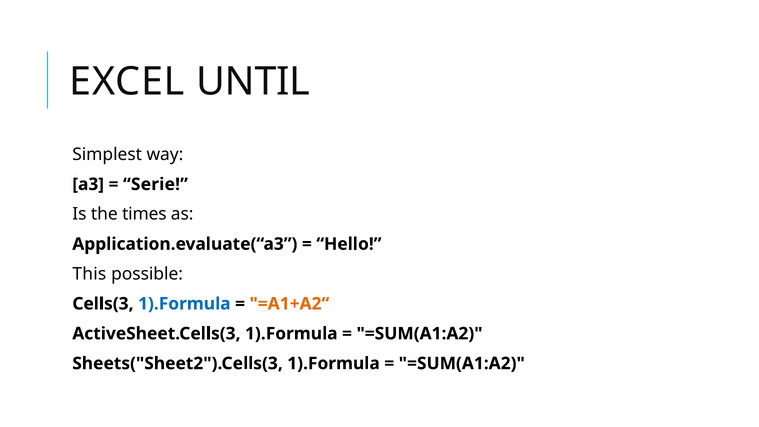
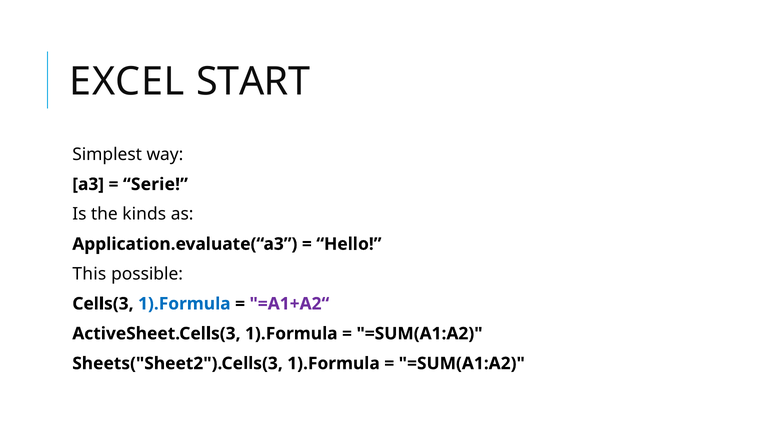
UNTIL: UNTIL -> START
times: times -> kinds
=A1+A2“ colour: orange -> purple
